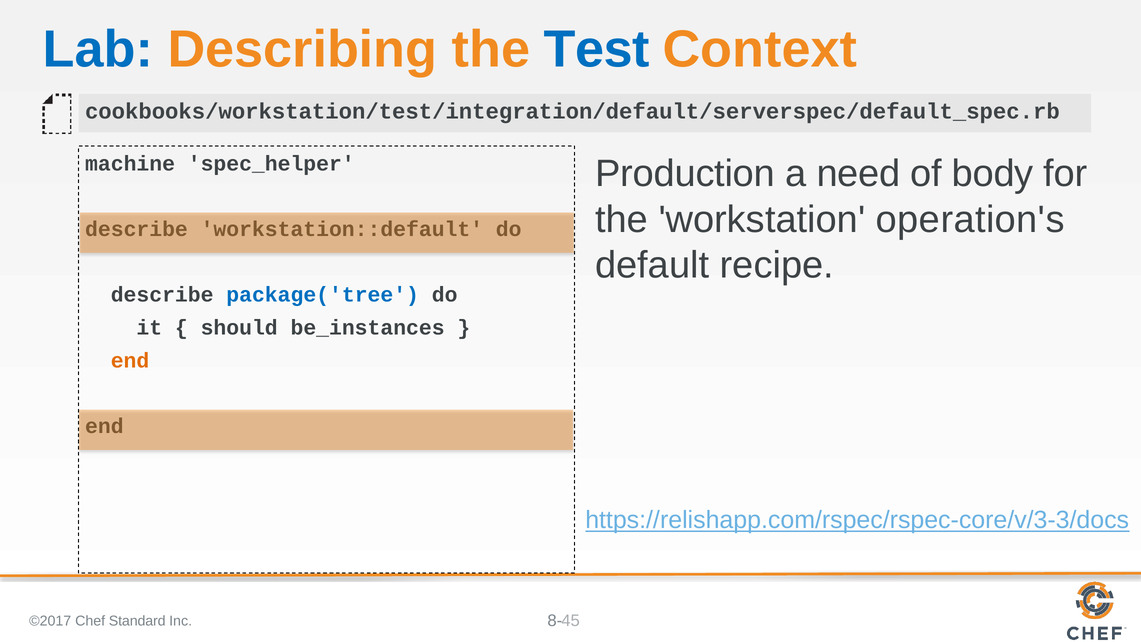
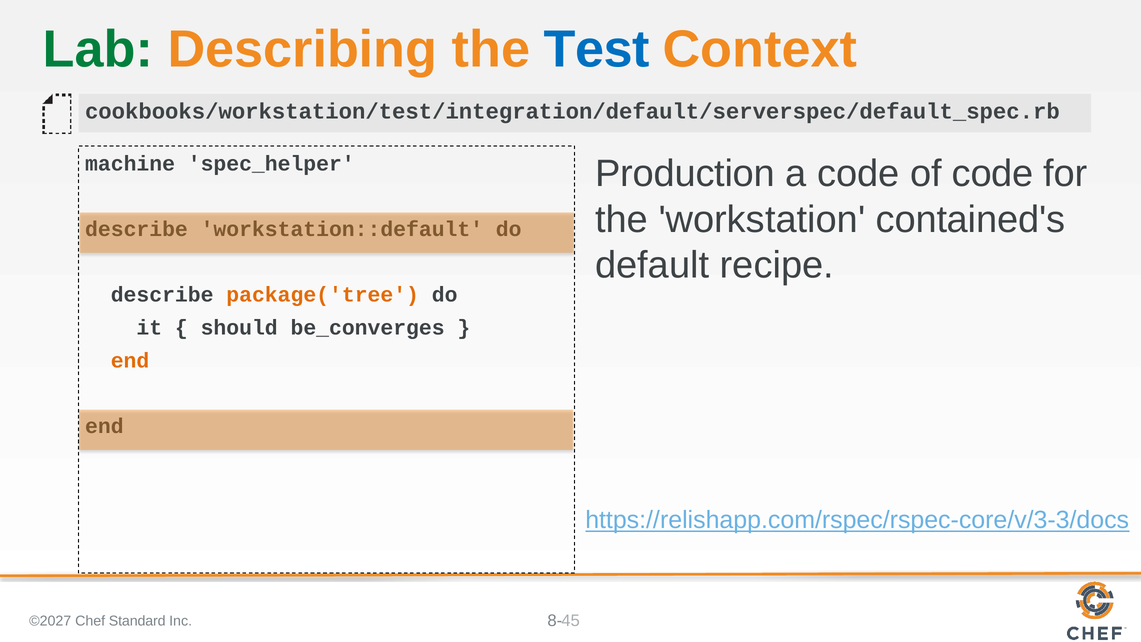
Lab colour: blue -> green
a need: need -> code
of body: body -> code
operation's: operation's -> contained's
package('tree colour: blue -> orange
be_instances: be_instances -> be_converges
©2017: ©2017 -> ©2027
